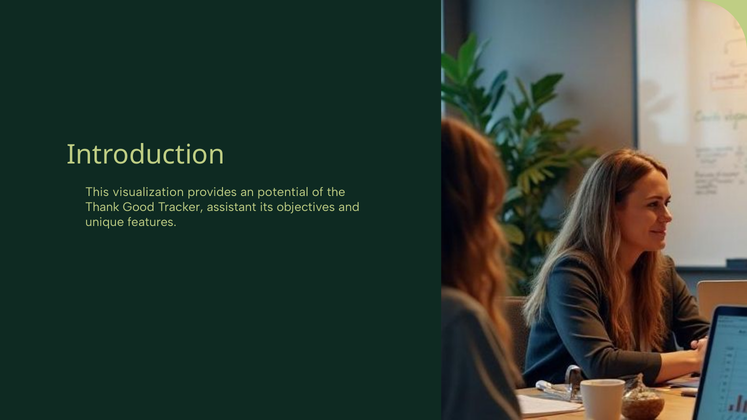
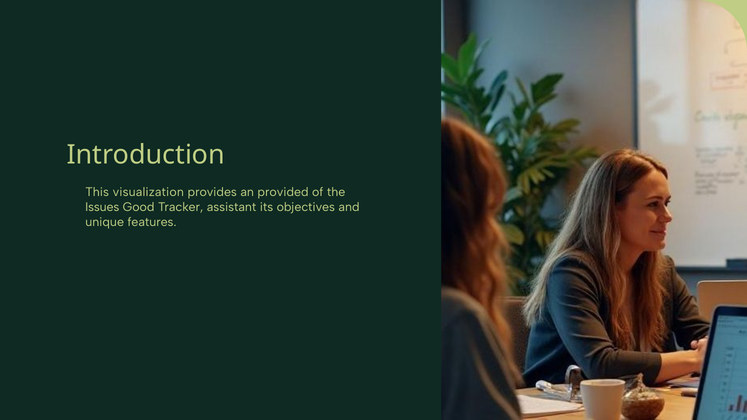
potential: potential -> provided
Thank: Thank -> Issues
